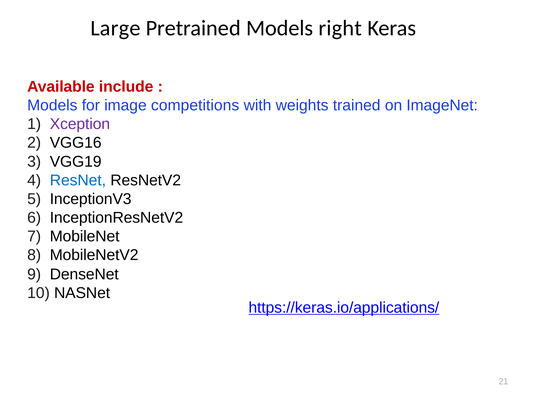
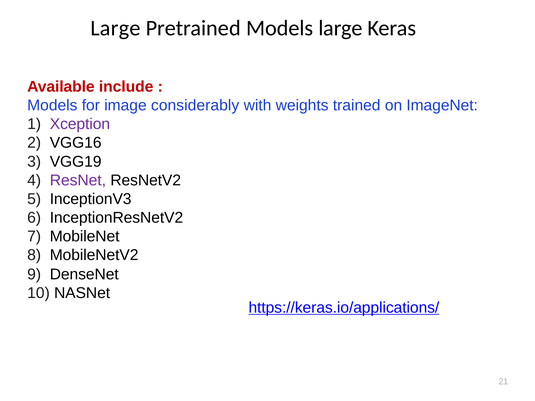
Models right: right -> large
competitions: competitions -> considerably
ResNet colour: blue -> purple
